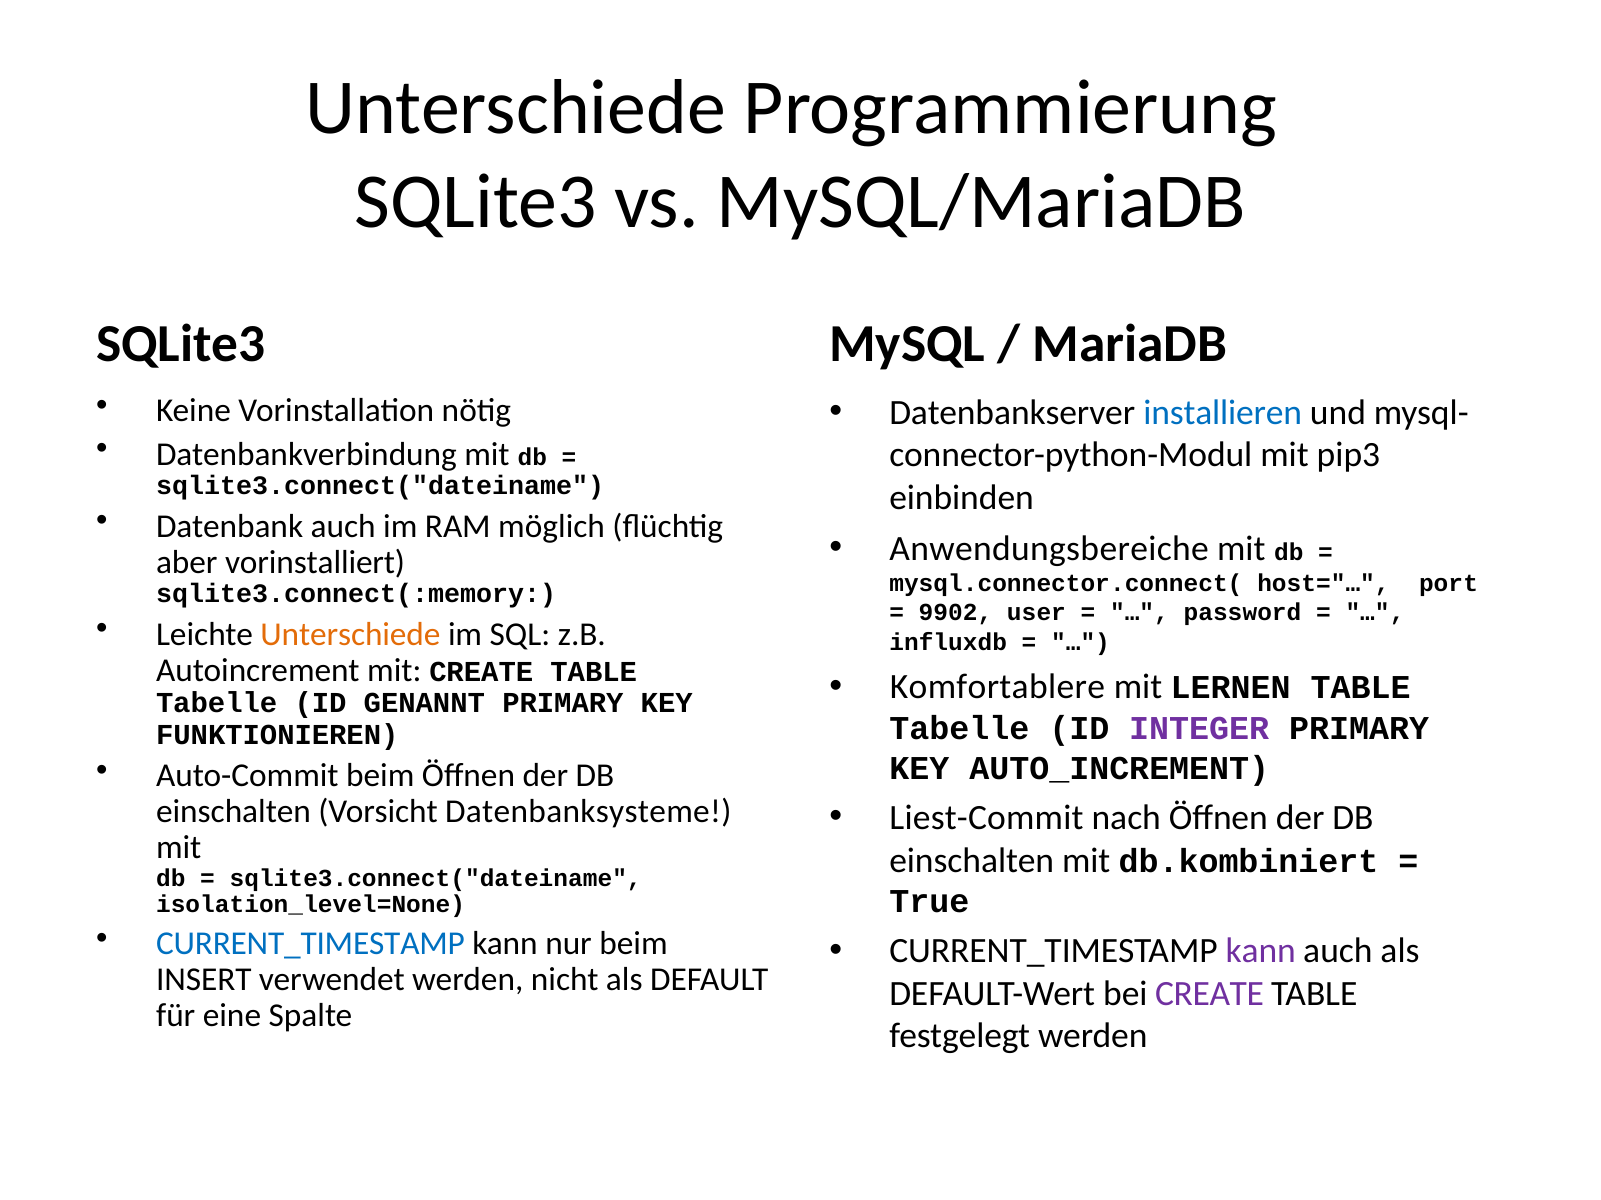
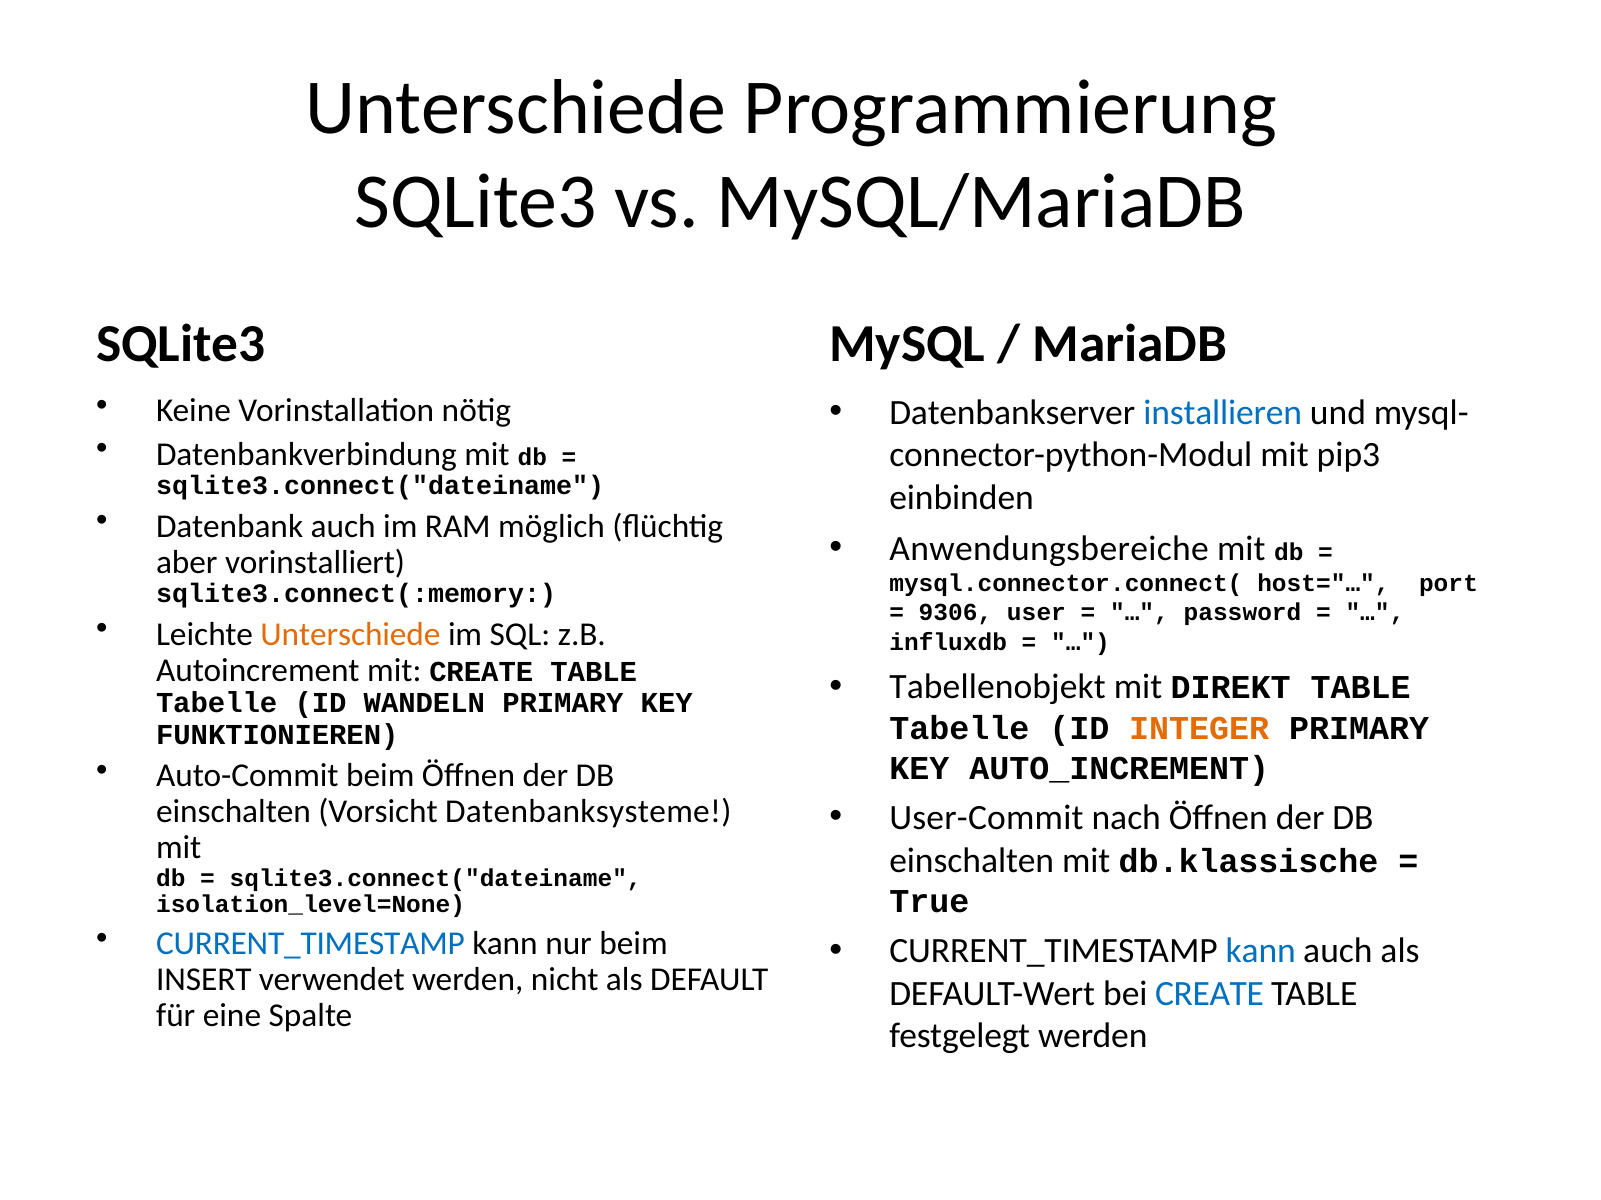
9902: 9902 -> 9306
Komfortablere: Komfortablere -> Tabellenobjekt
LERNEN: LERNEN -> DIREKT
GENANNT: GENANNT -> WANDELN
INTEGER colour: purple -> orange
Liest-Commit: Liest-Commit -> User-Commit
db.kombiniert: db.kombiniert -> db.klassische
kann at (1261, 952) colour: purple -> blue
CREATE at (1210, 994) colour: purple -> blue
